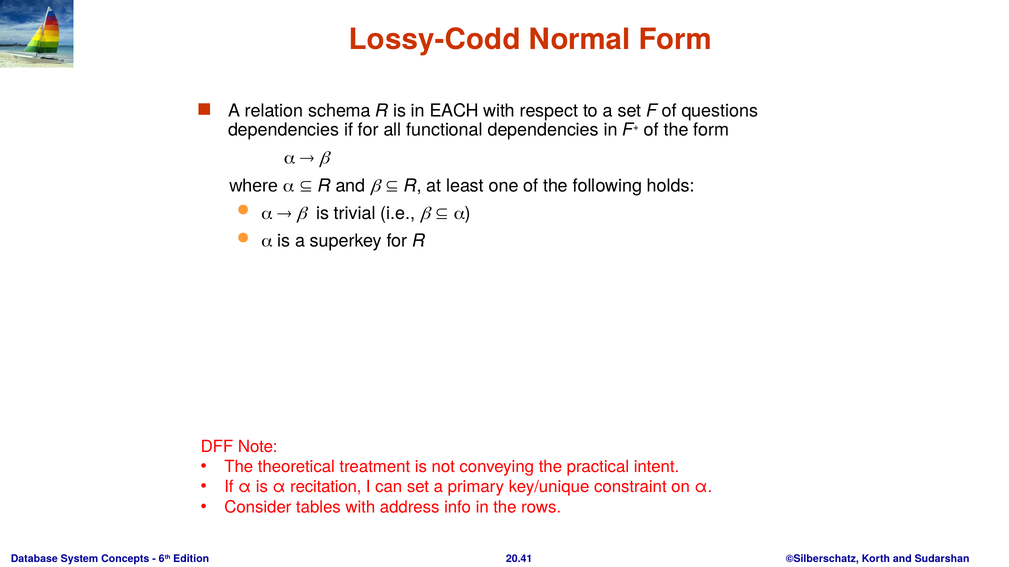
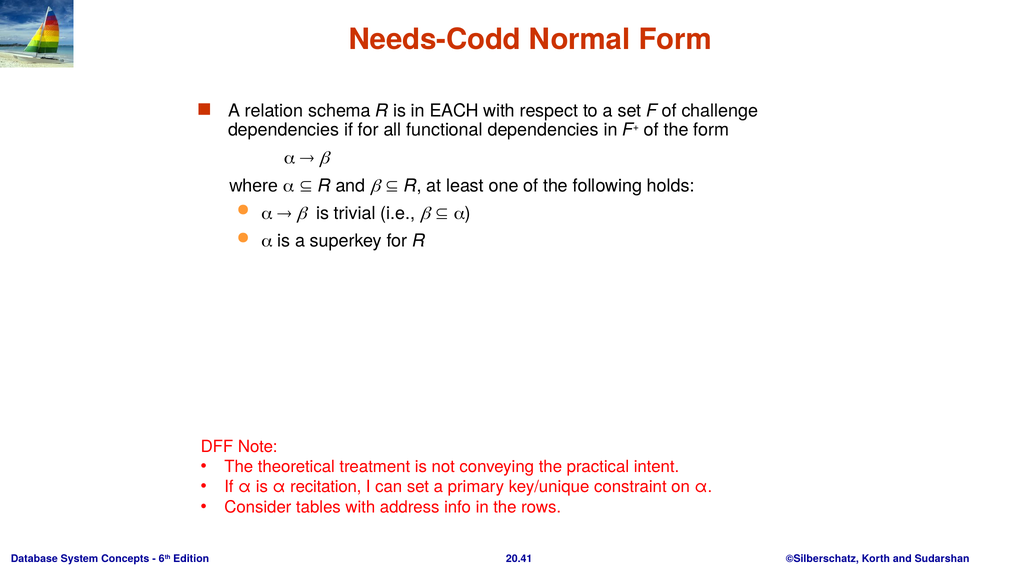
Lossy-Codd: Lossy-Codd -> Needs-Codd
questions: questions -> challenge
